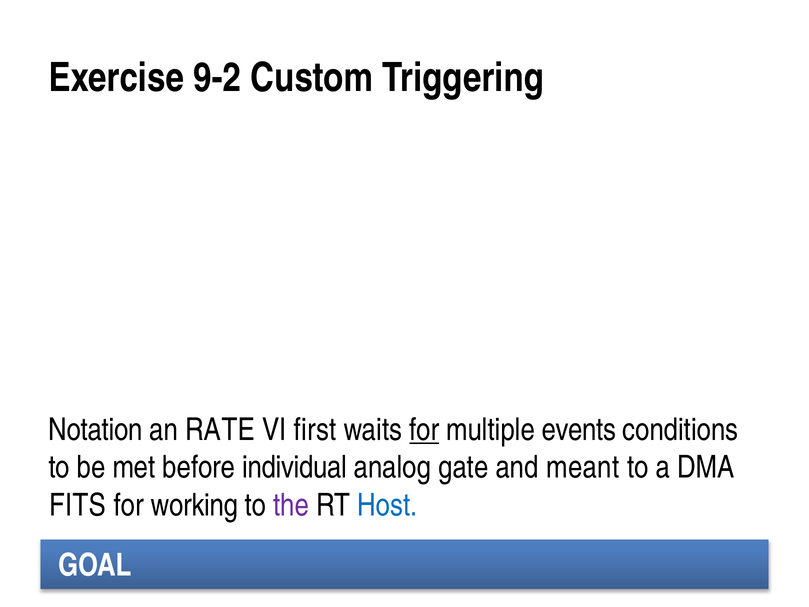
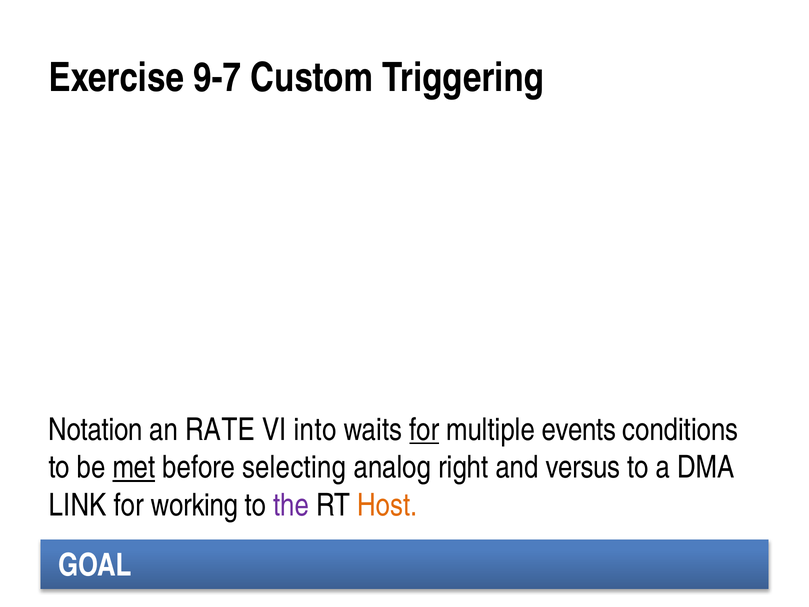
9-2: 9-2 -> 9-7
first: first -> into
met underline: none -> present
individual: individual -> selecting
gate: gate -> right
meant: meant -> versus
FITS: FITS -> LINK
Host colour: blue -> orange
